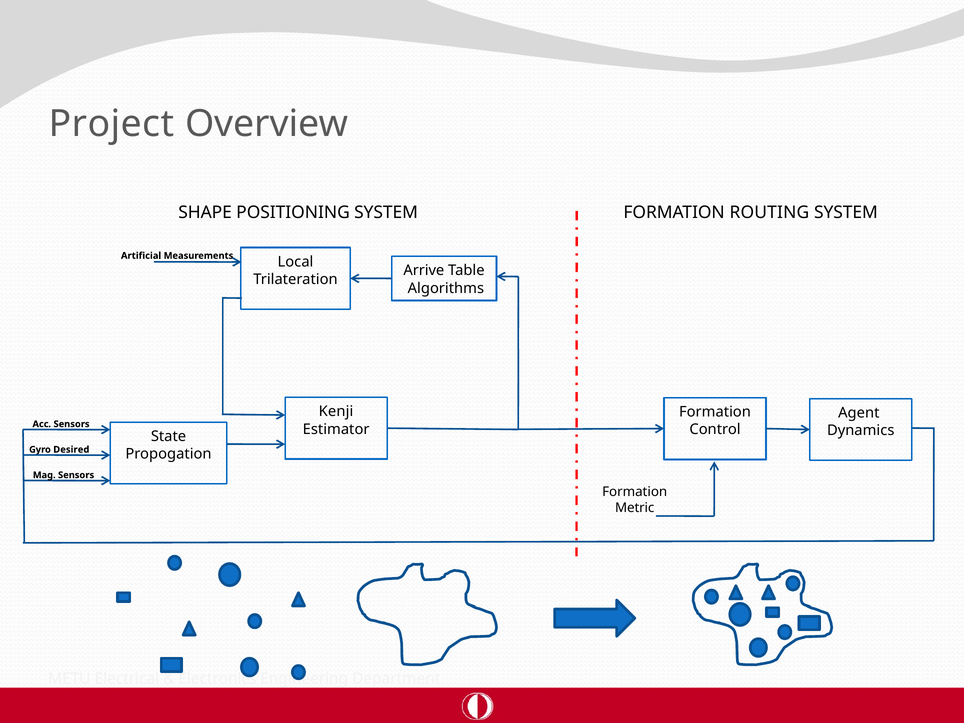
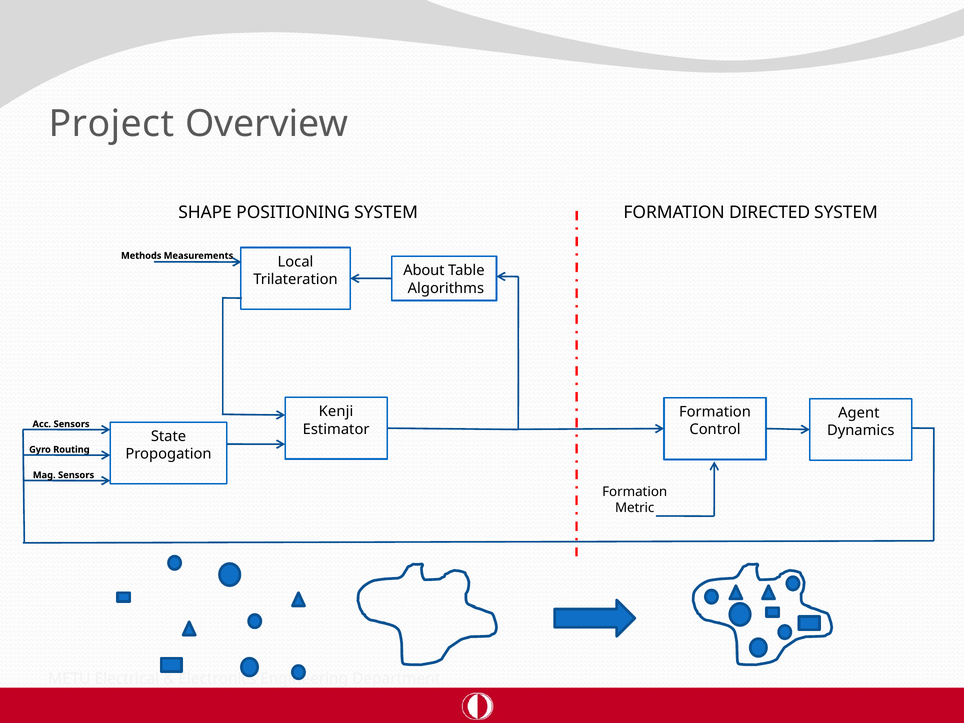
ROUTING: ROUTING -> DIRECTED
Artificial: Artificial -> Methods
Arrive: Arrive -> About
Desired: Desired -> Routing
